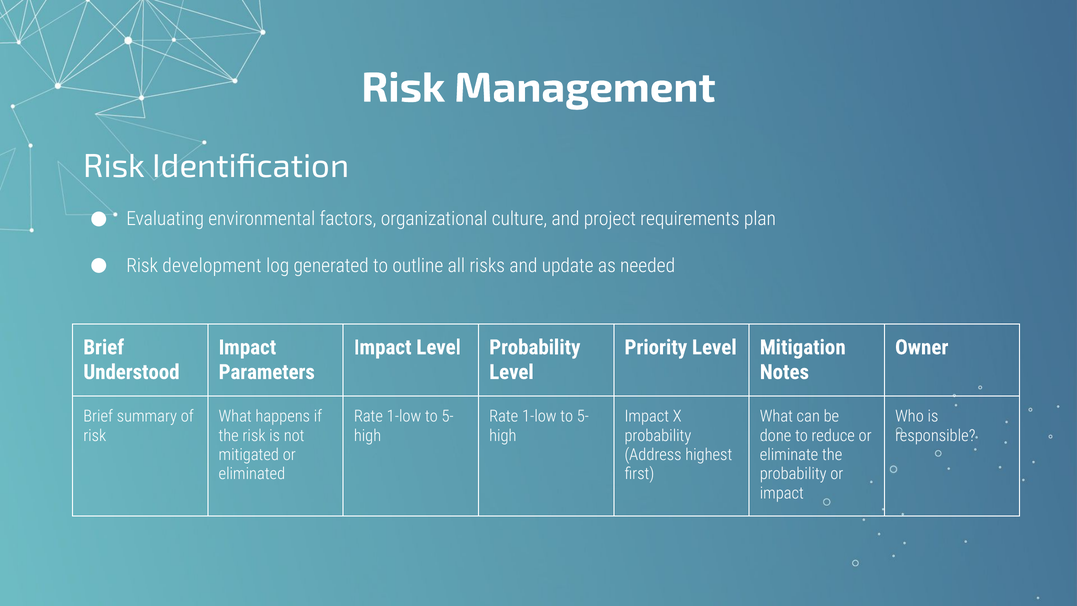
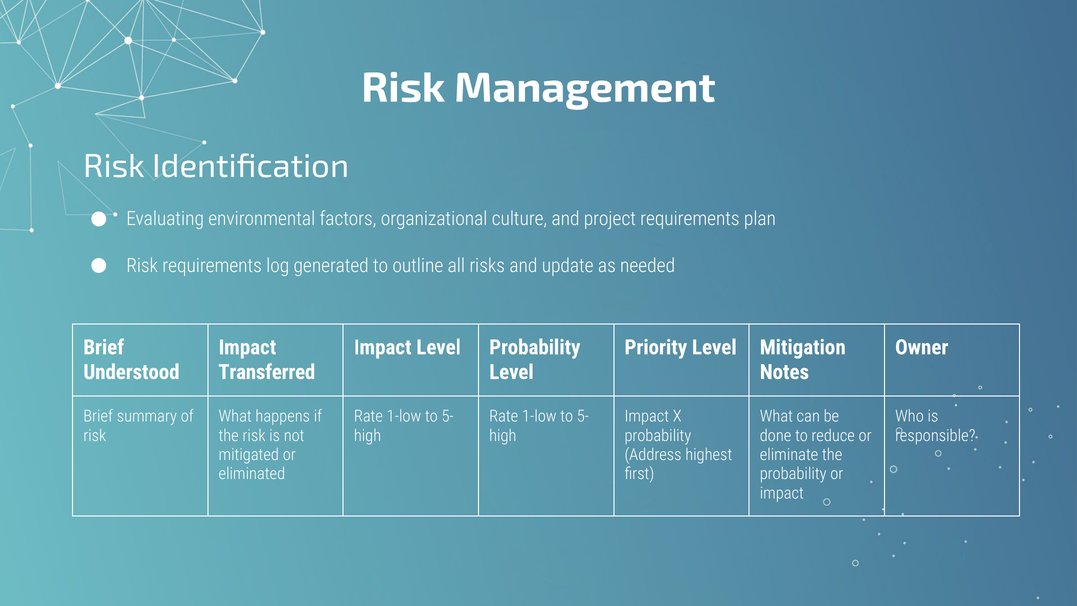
Risk development: development -> requirements
Parameters: Parameters -> Transferred
